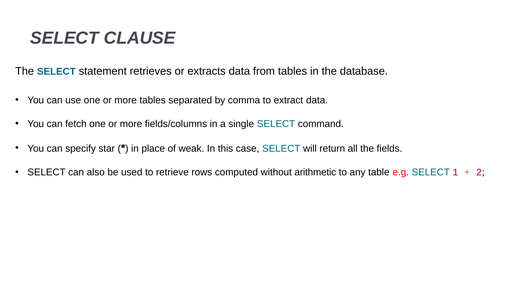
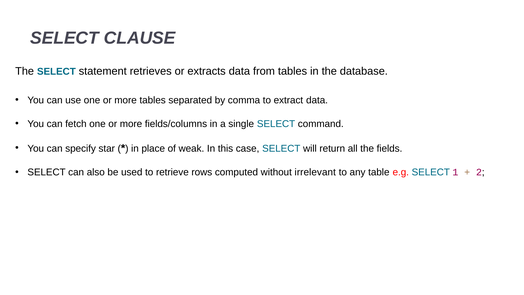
arithmetic: arithmetic -> irrelevant
